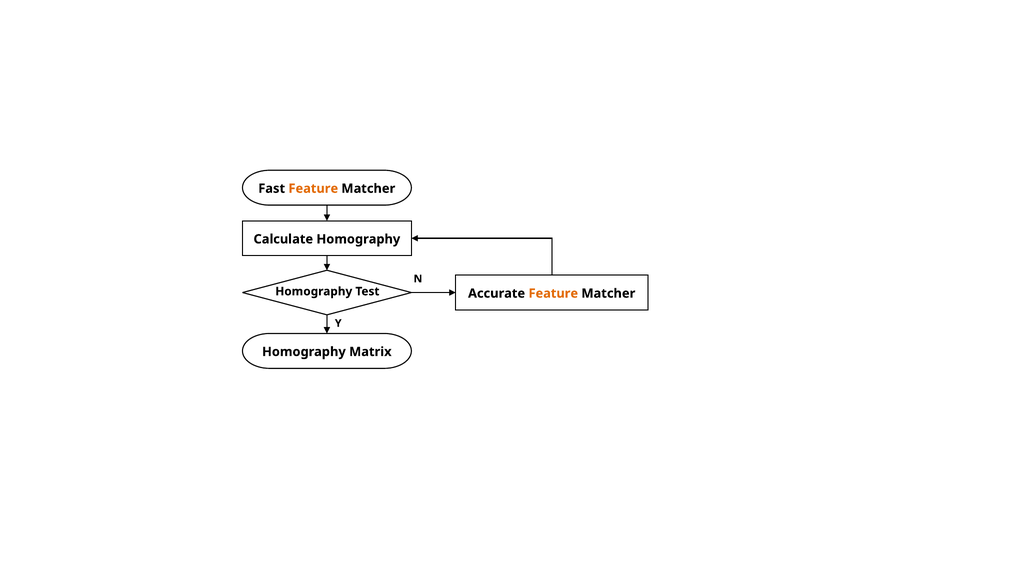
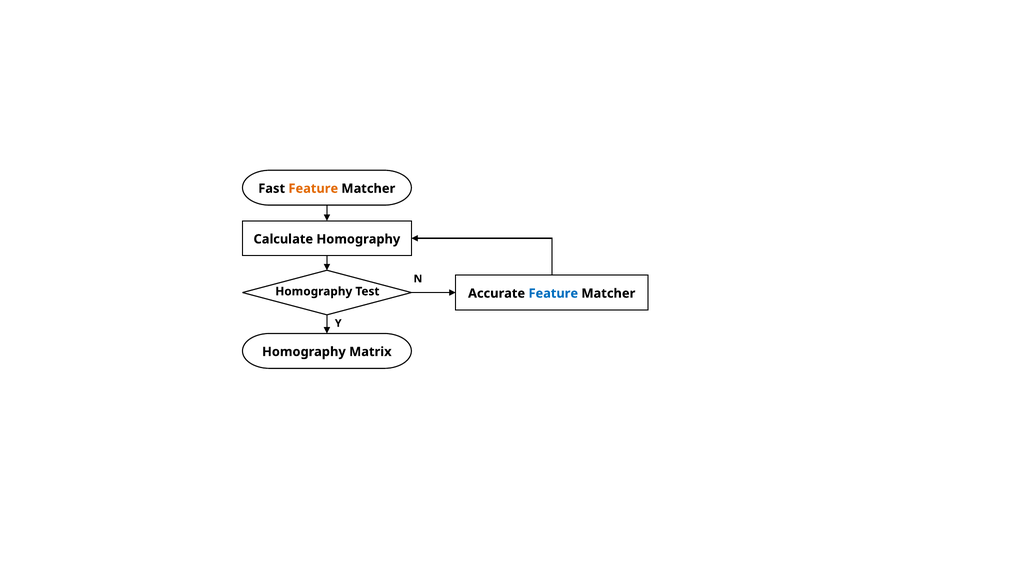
Feature at (553, 293) colour: orange -> blue
